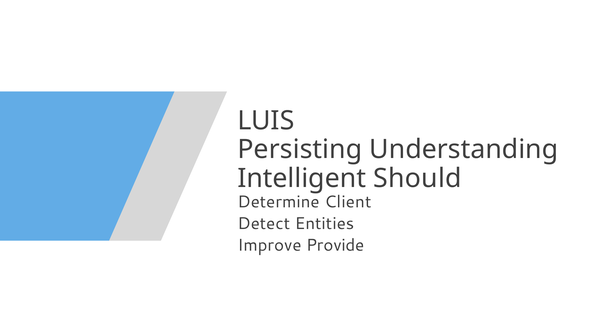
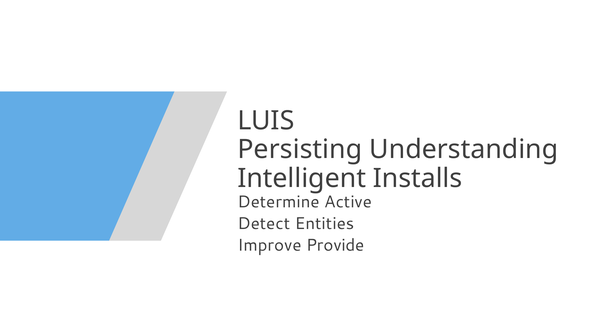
Should: Should -> Installs
Client: Client -> Active
